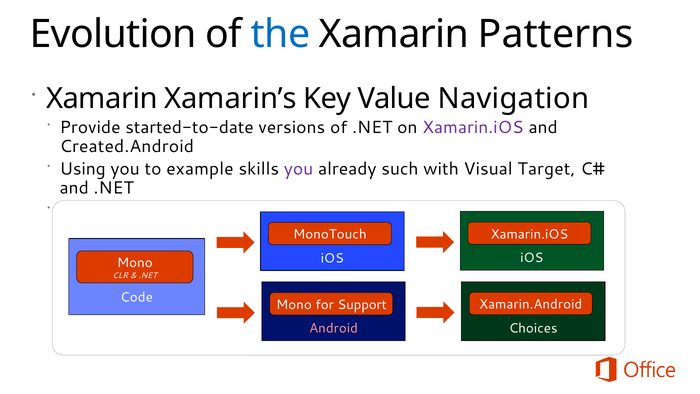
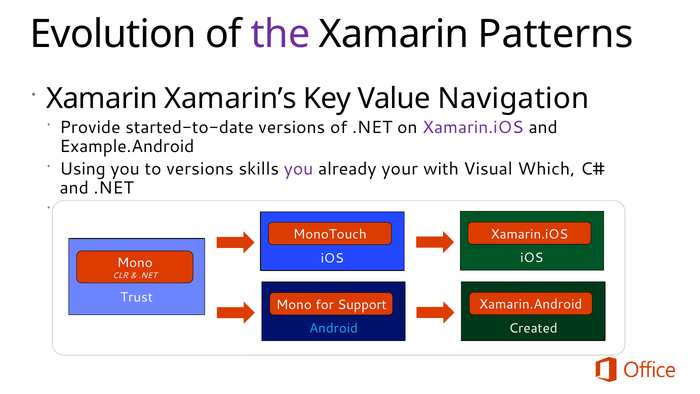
the colour: blue -> purple
Created.Android: Created.Android -> Example.Android
to example: example -> versions
already such: such -> your
Target: Target -> Which
Code: Code -> Trust
Choices: Choices -> Created
Android colour: pink -> light blue
